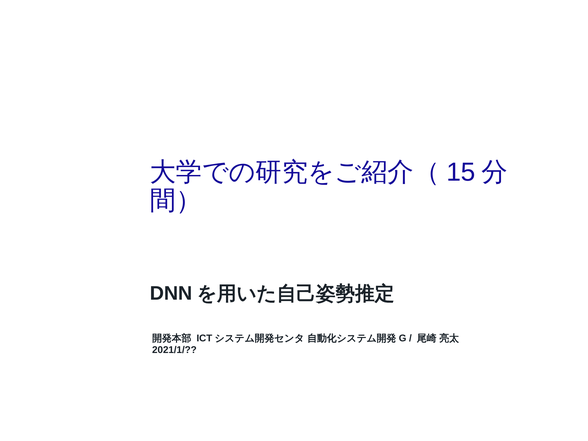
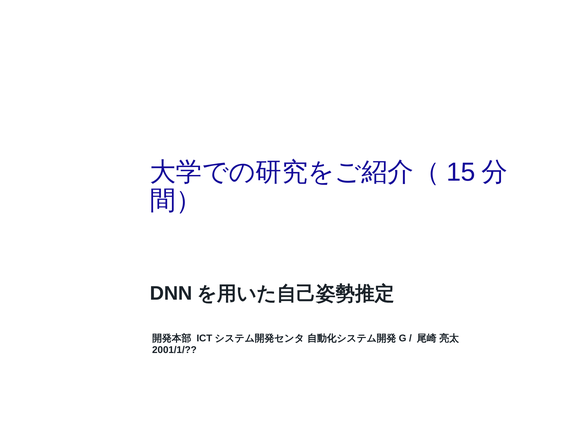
2021/1/: 2021/1/ -> 2001/1/
